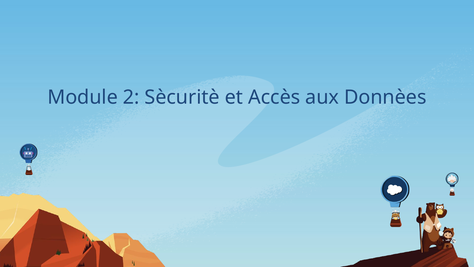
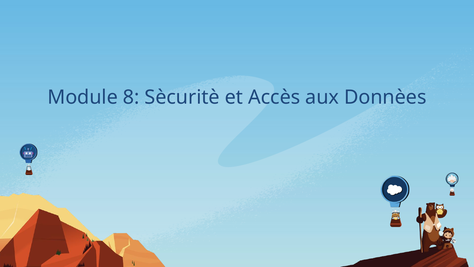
2: 2 -> 8
